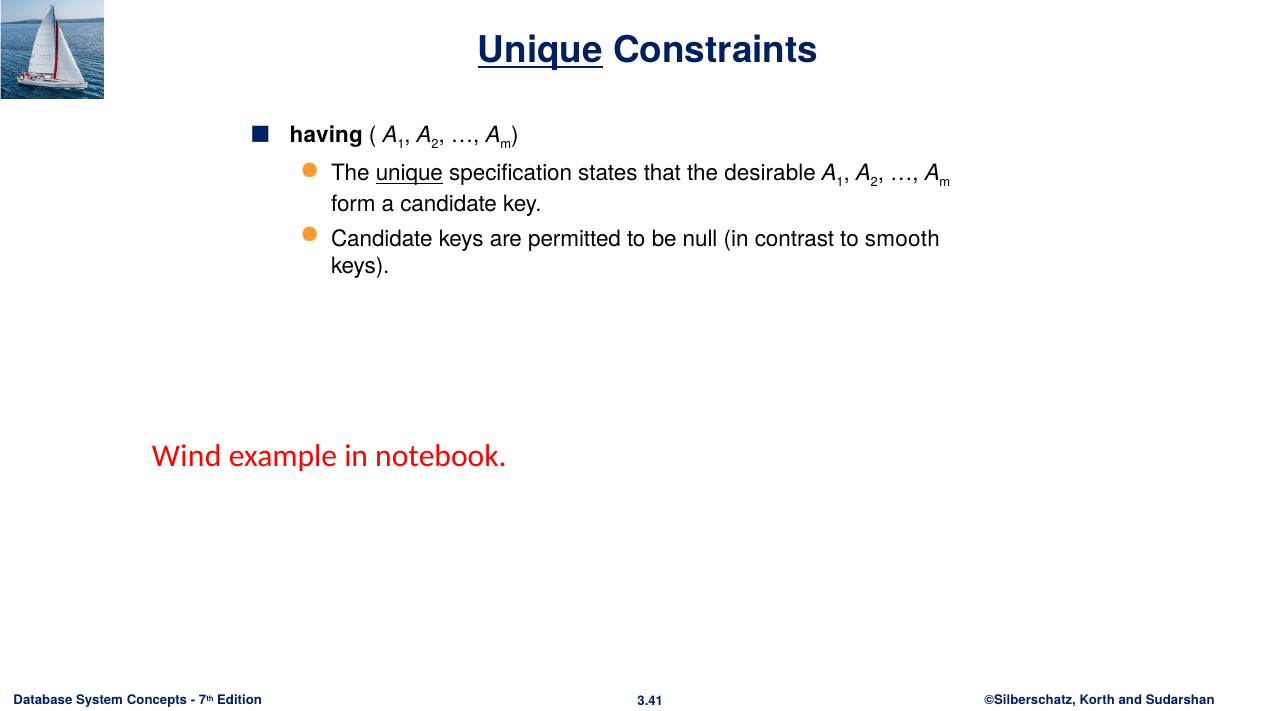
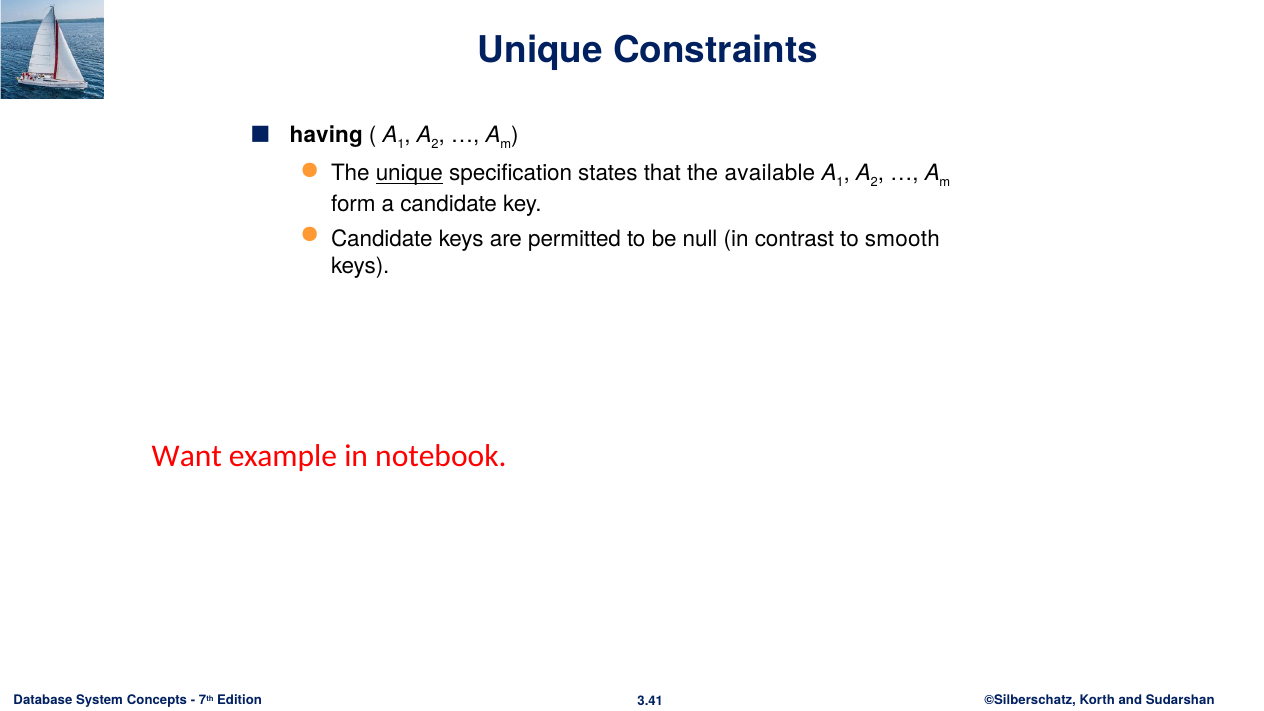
Unique at (540, 51) underline: present -> none
desirable: desirable -> available
Wind: Wind -> Want
